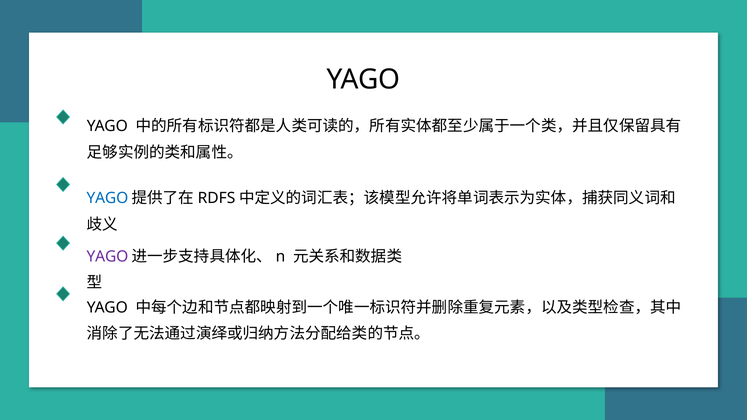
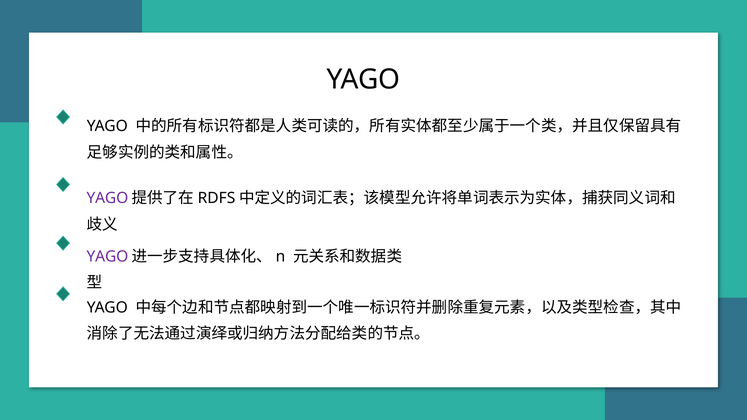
YAGO at (107, 198) colour: blue -> purple
